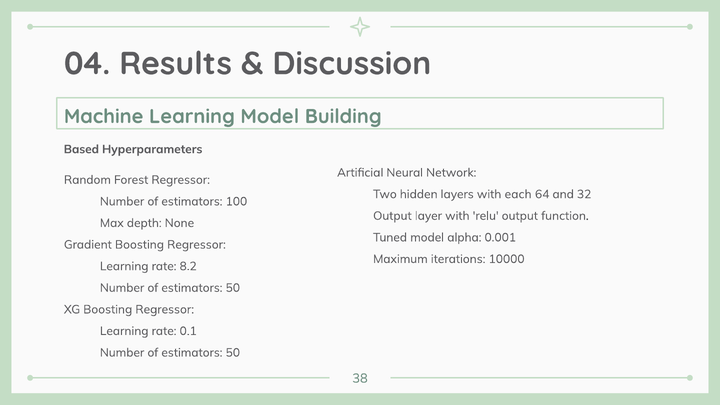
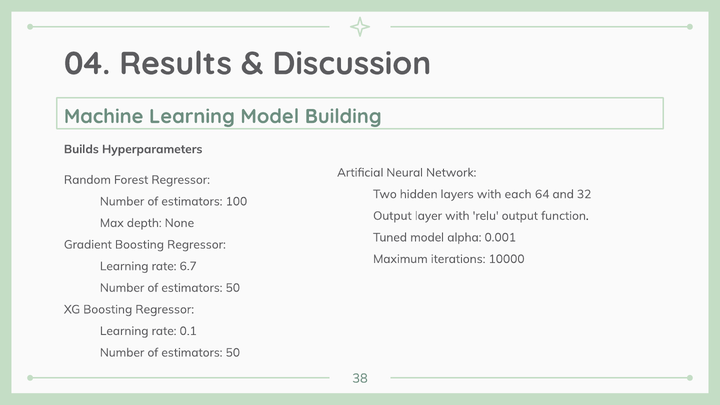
Based: Based -> Builds
8.2: 8.2 -> 6.7
